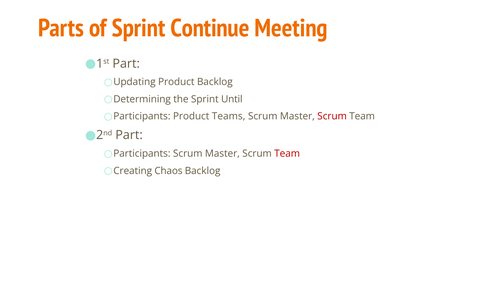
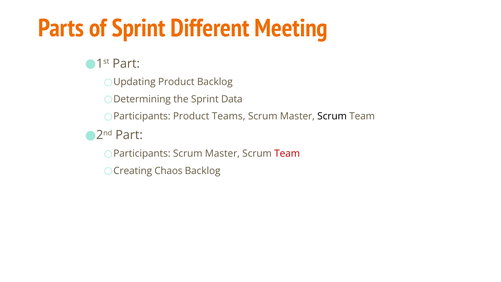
Continue: Continue -> Different
Until: Until -> Data
Scrum at (332, 116) colour: red -> black
